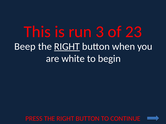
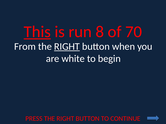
This underline: none -> present
3: 3 -> 8
23: 23 -> 70
Beep: Beep -> From
